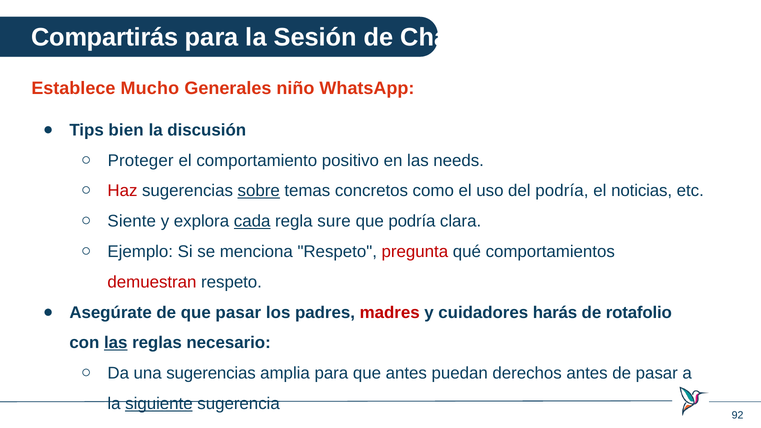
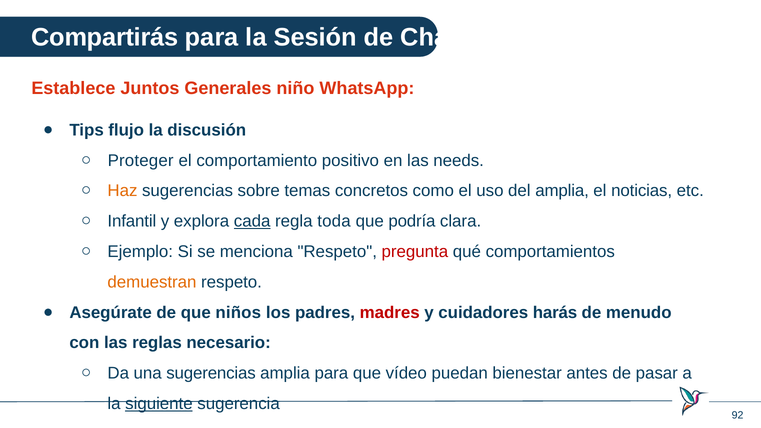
Mucho: Mucho -> Juntos
bien: bien -> flujo
Haz colour: red -> orange
sobre underline: present -> none
del podría: podría -> amplia
Siente: Siente -> Infantil
sure: sure -> toda
demuestran colour: red -> orange
que pasar: pasar -> niños
rotafolio: rotafolio -> menudo
las at (116, 343) underline: present -> none
que antes: antes -> vídeo
derechos: derechos -> bienestar
